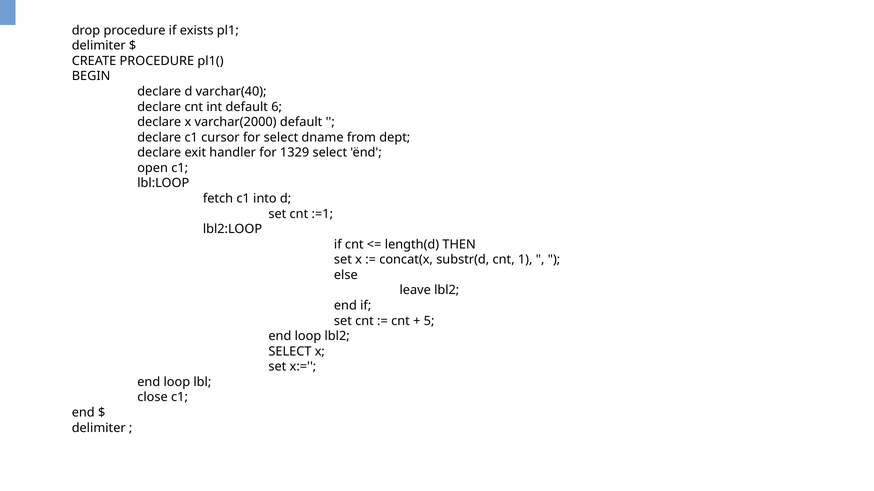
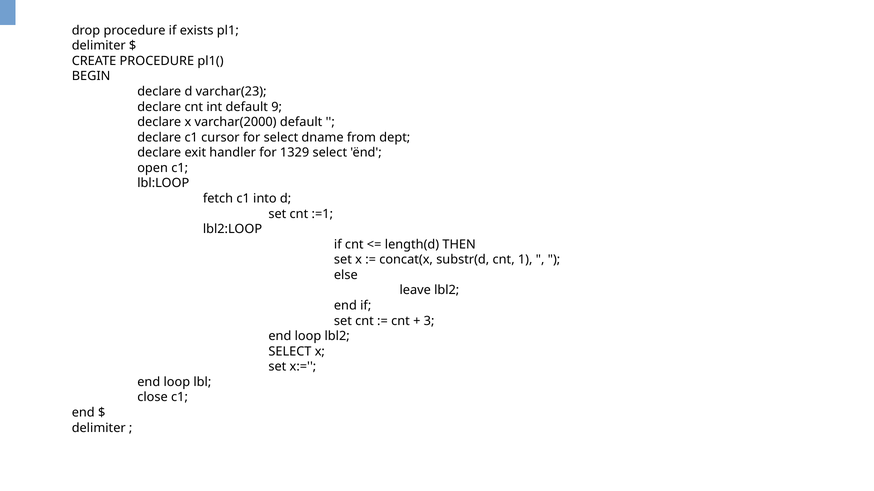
varchar(40: varchar(40 -> varchar(23
6: 6 -> 9
5: 5 -> 3
